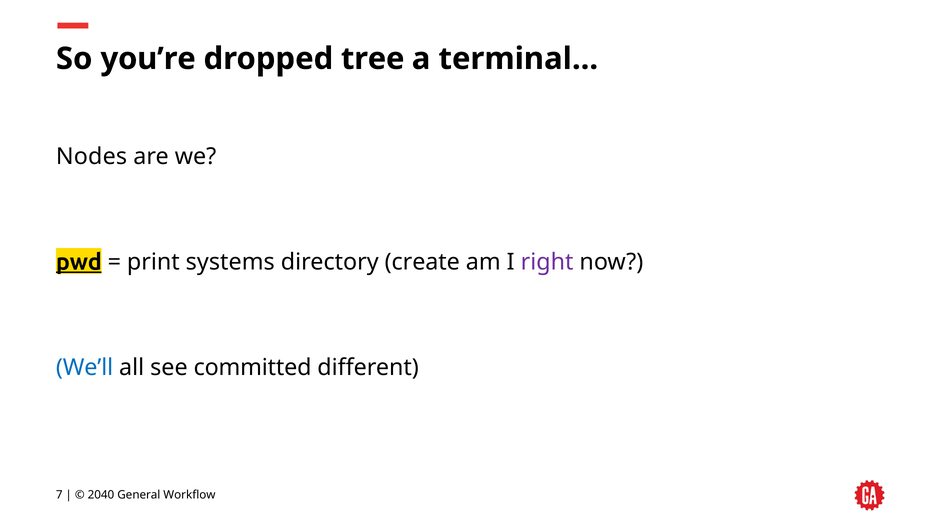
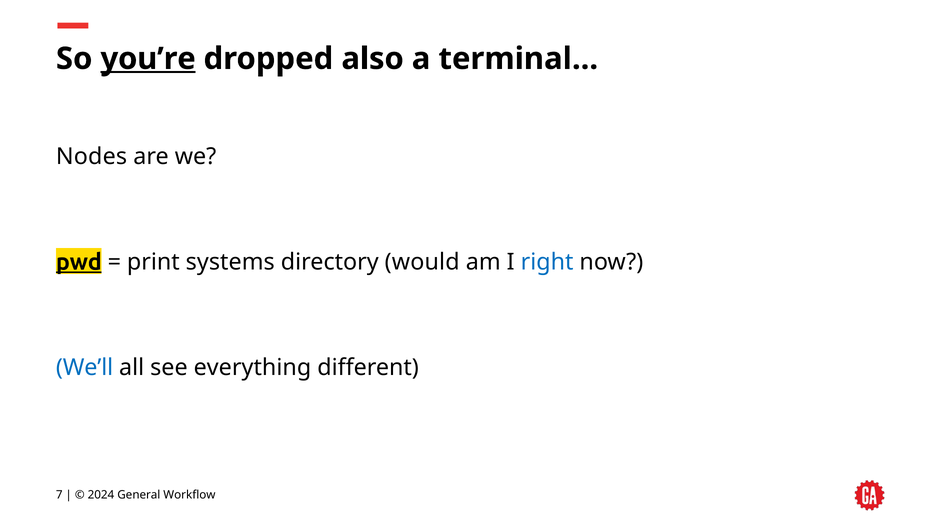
you’re underline: none -> present
tree: tree -> also
create: create -> would
right colour: purple -> blue
committed: committed -> everything
2040: 2040 -> 2024
